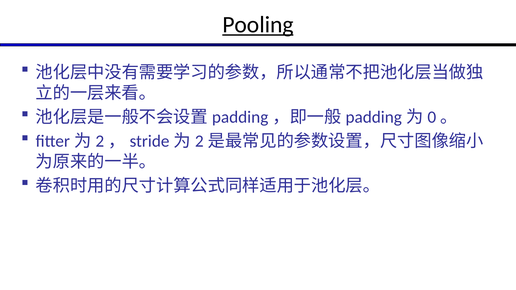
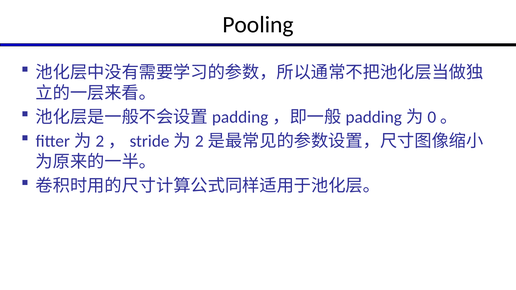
Pooling underline: present -> none
